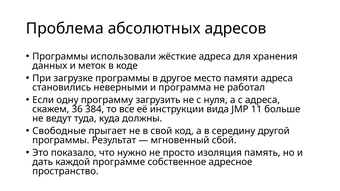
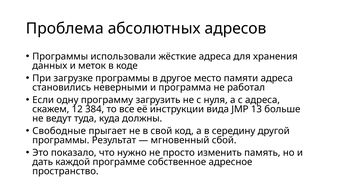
36: 36 -> 12
11: 11 -> 13
изоляция: изоляция -> изменить
